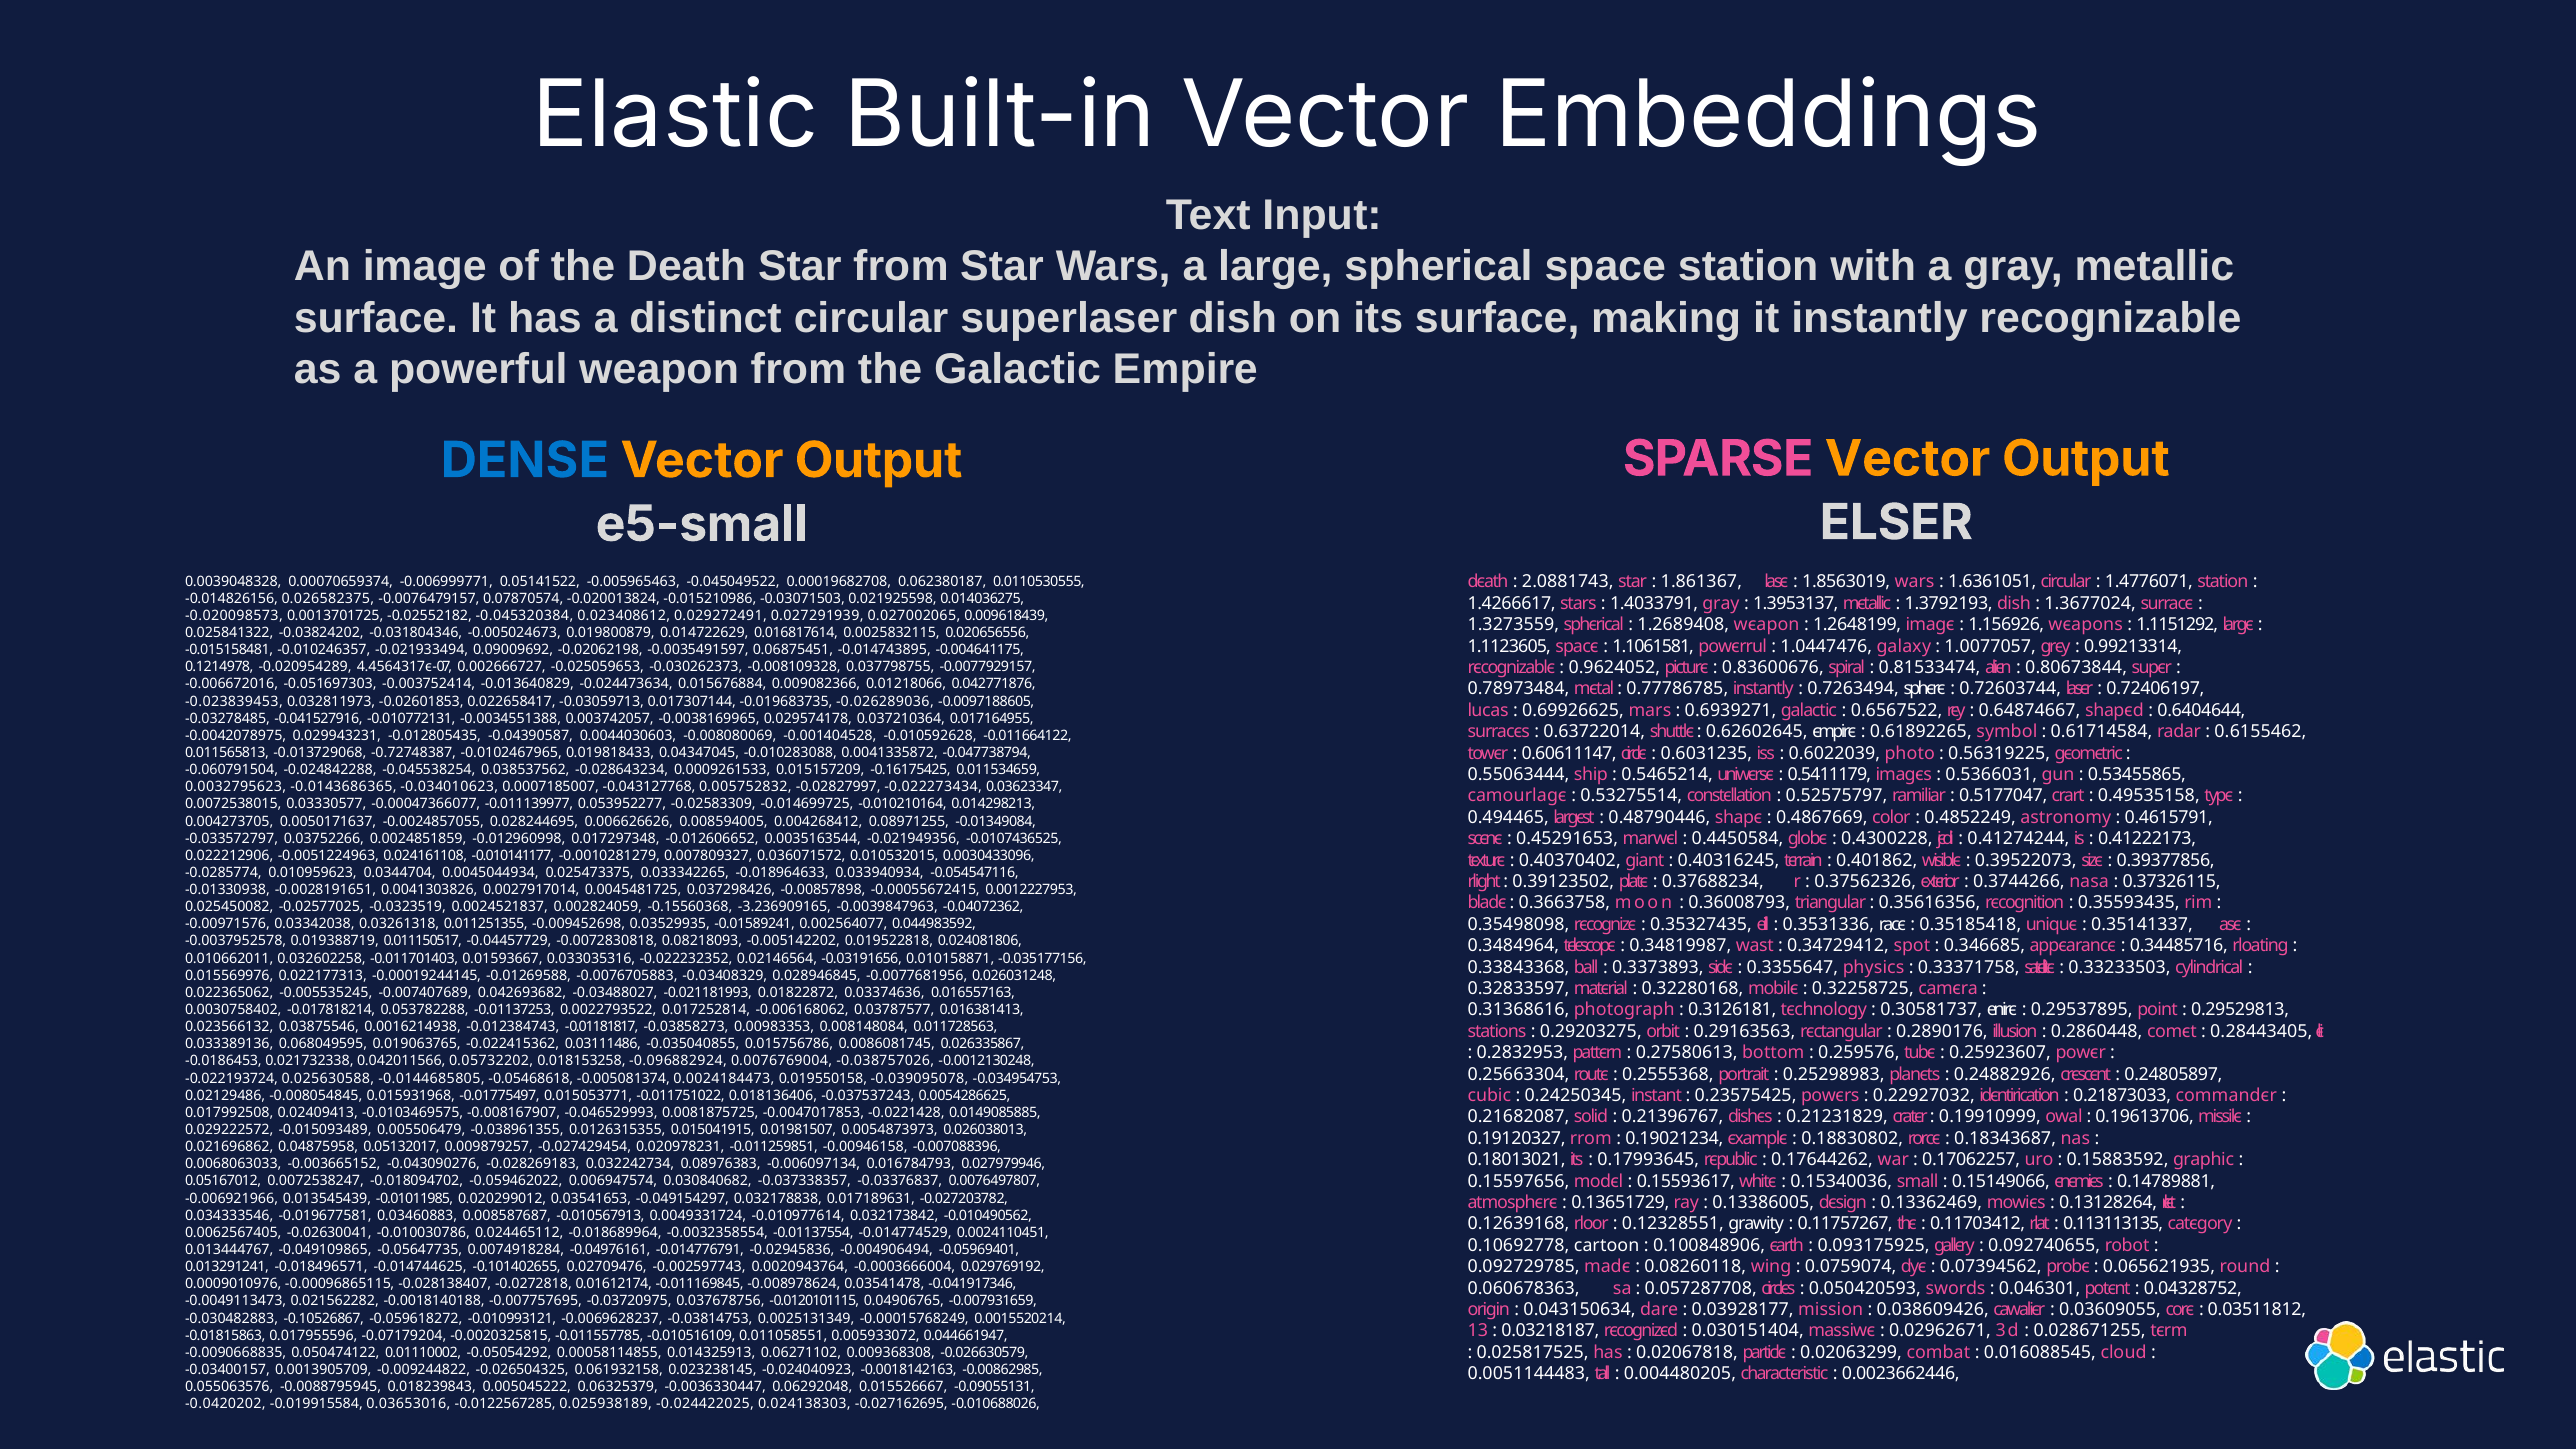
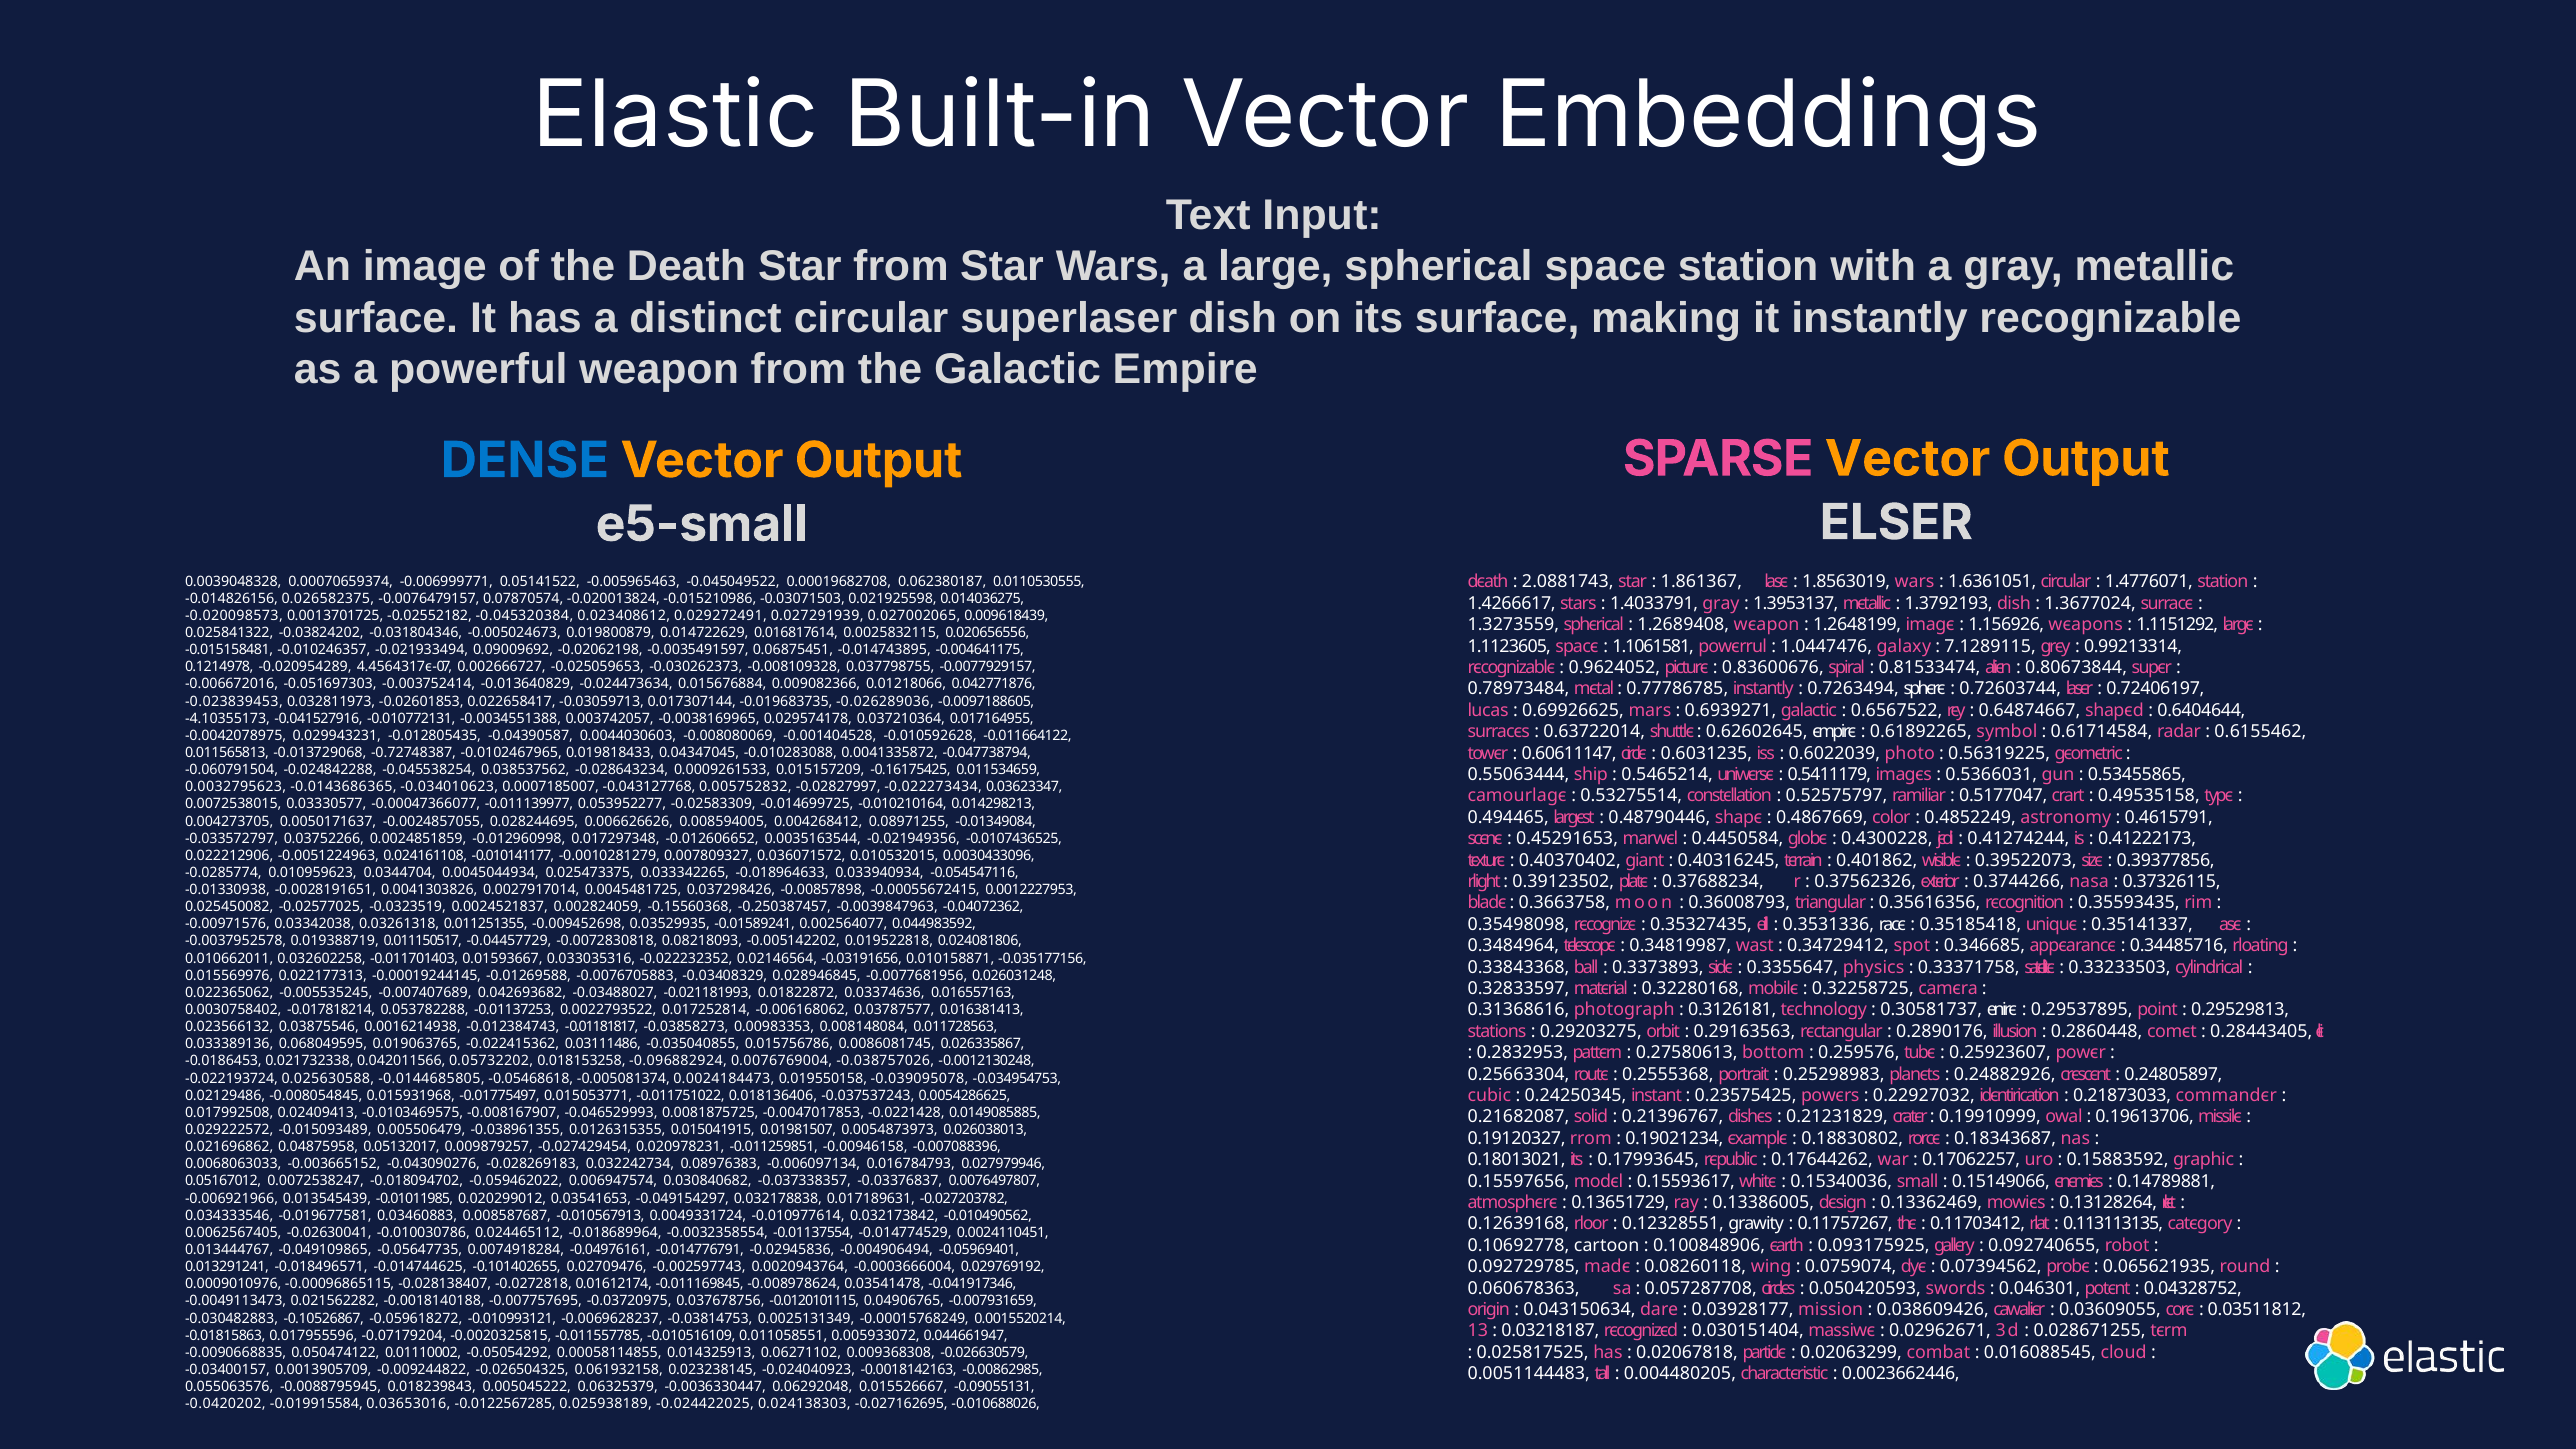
1.0077057: 1.0077057 -> 7.1289115
-0.03278485: -0.03278485 -> -4.10355173
-3.236909165: -3.236909165 -> -0.250387457
